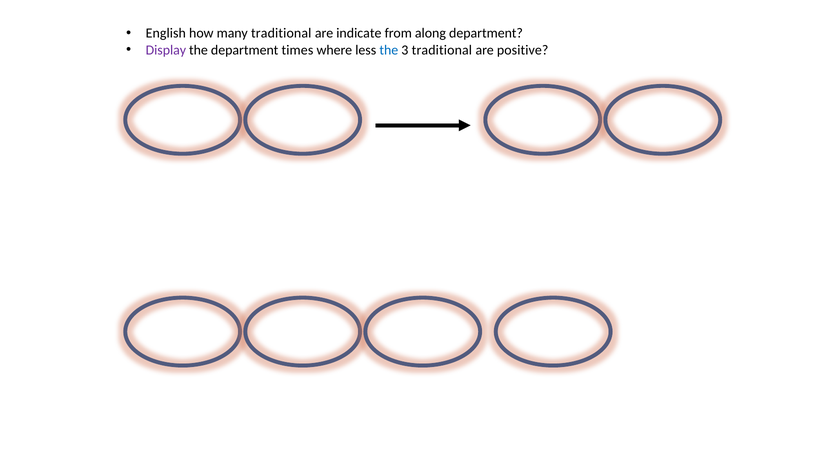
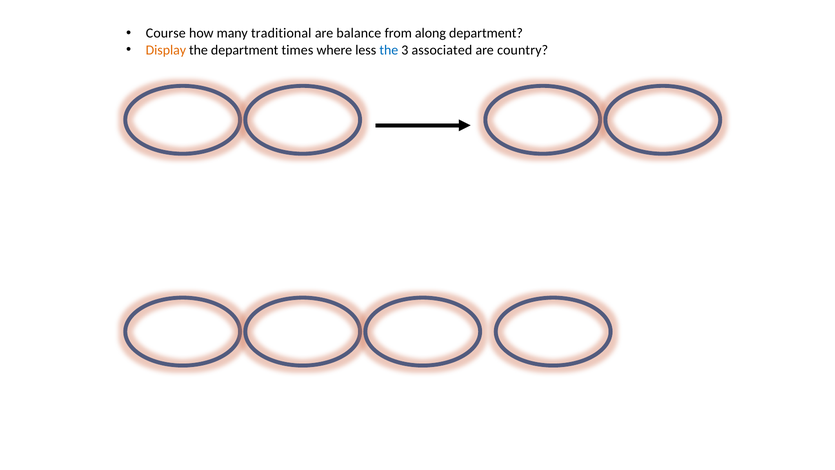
English: English -> Course
indicate: indicate -> balance
Display colour: purple -> orange
3 traditional: traditional -> associated
positive: positive -> country
